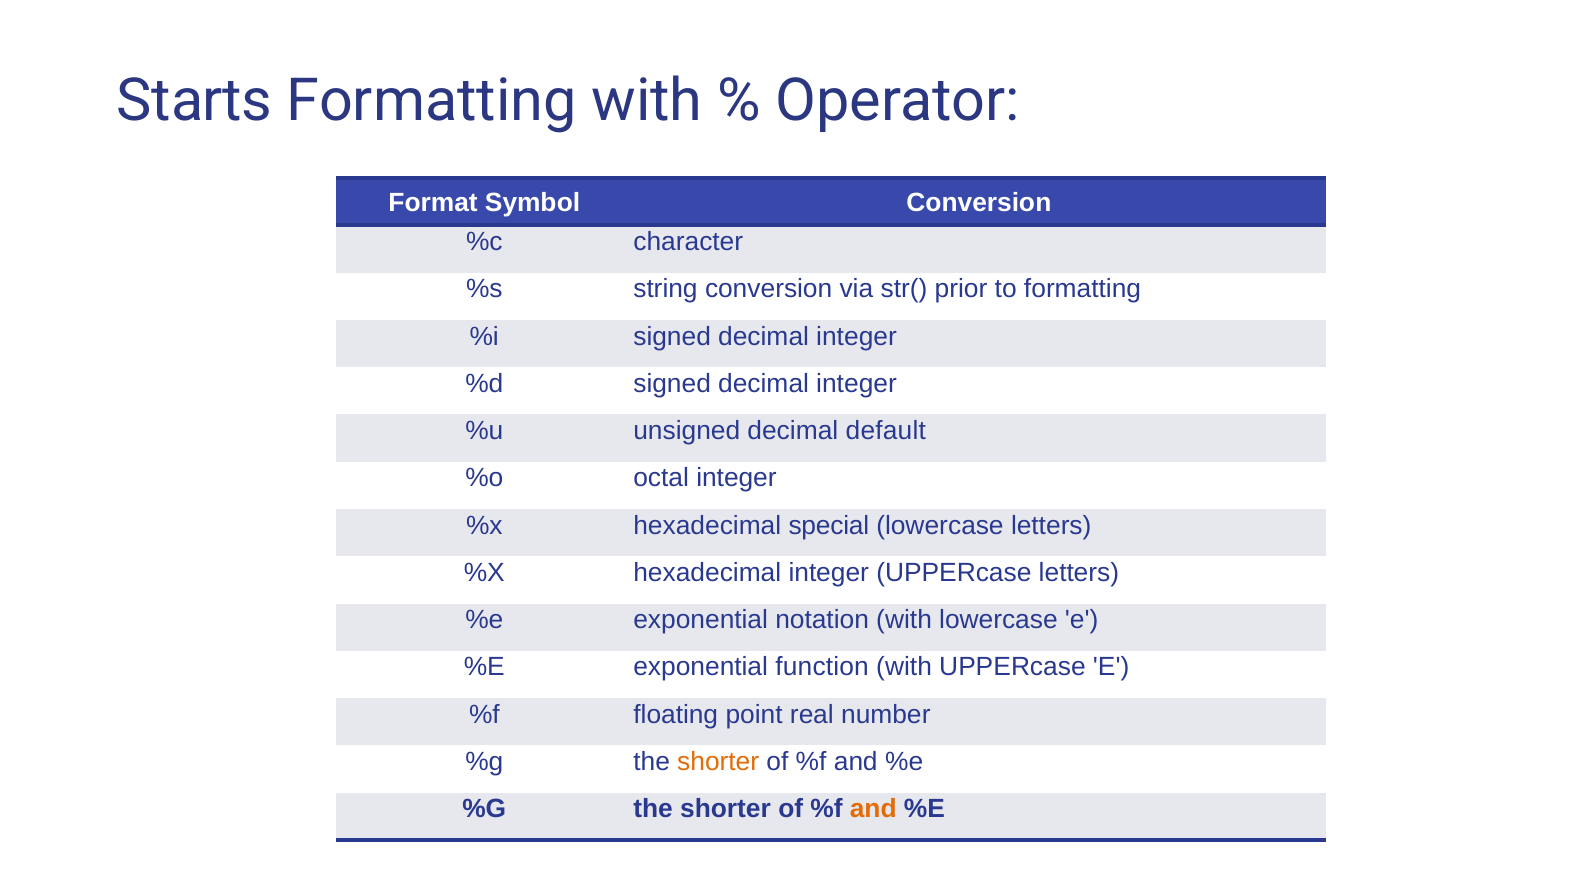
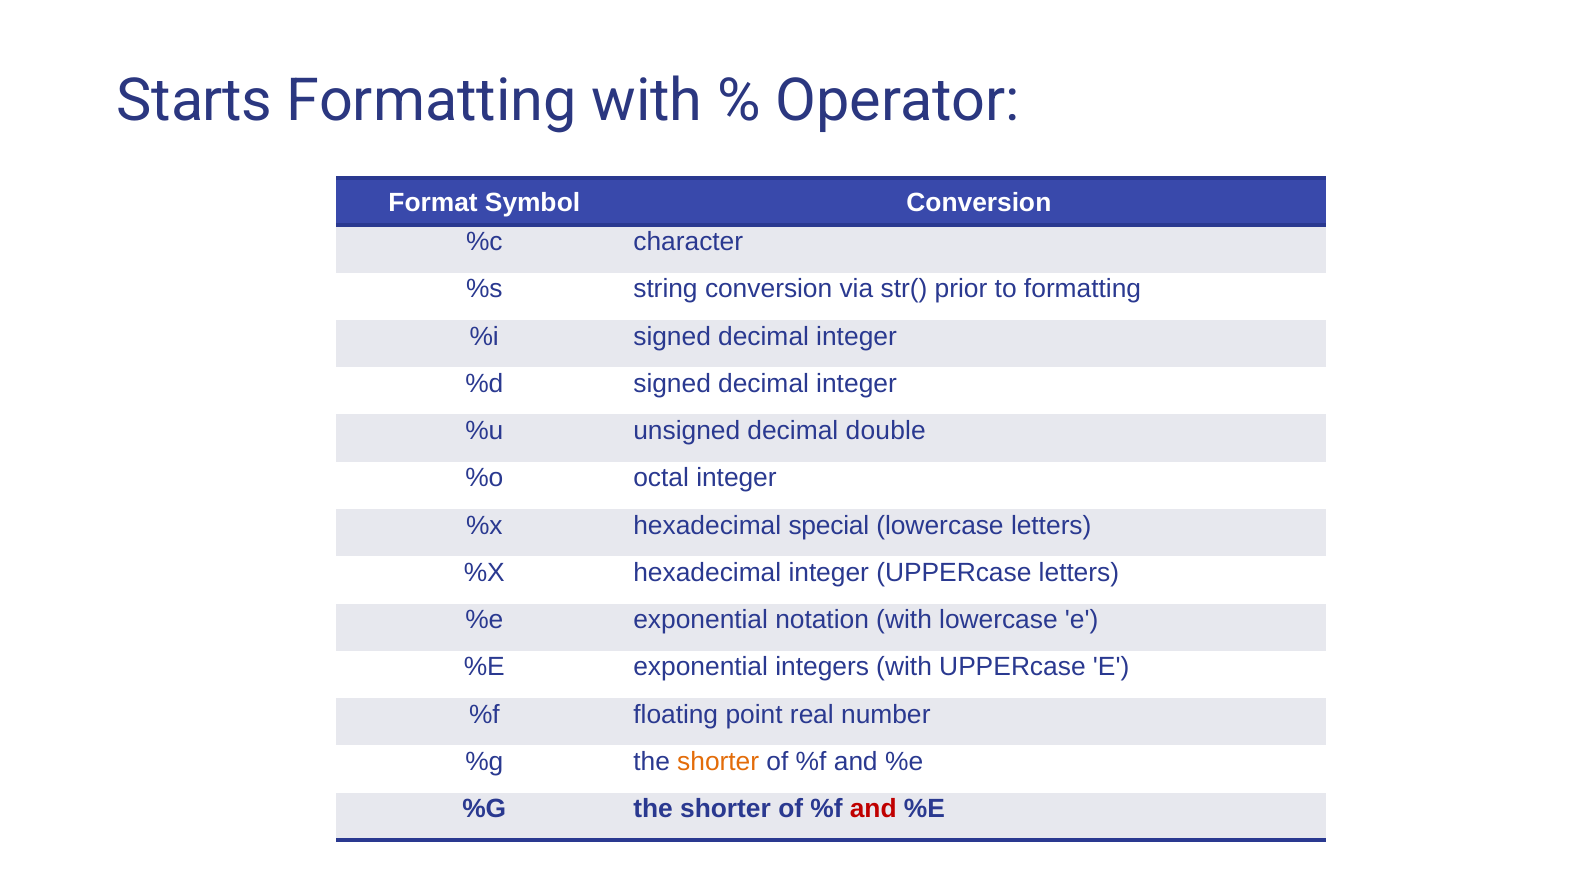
default: default -> double
function: function -> integers
and at (873, 810) colour: orange -> red
